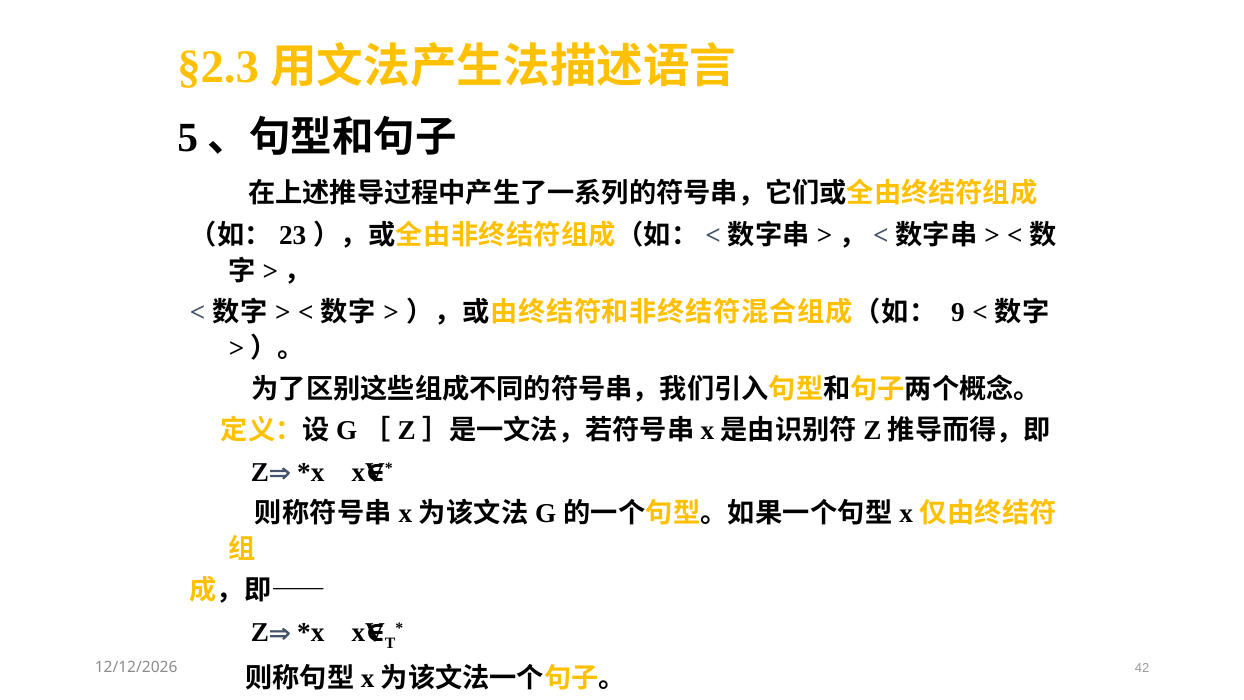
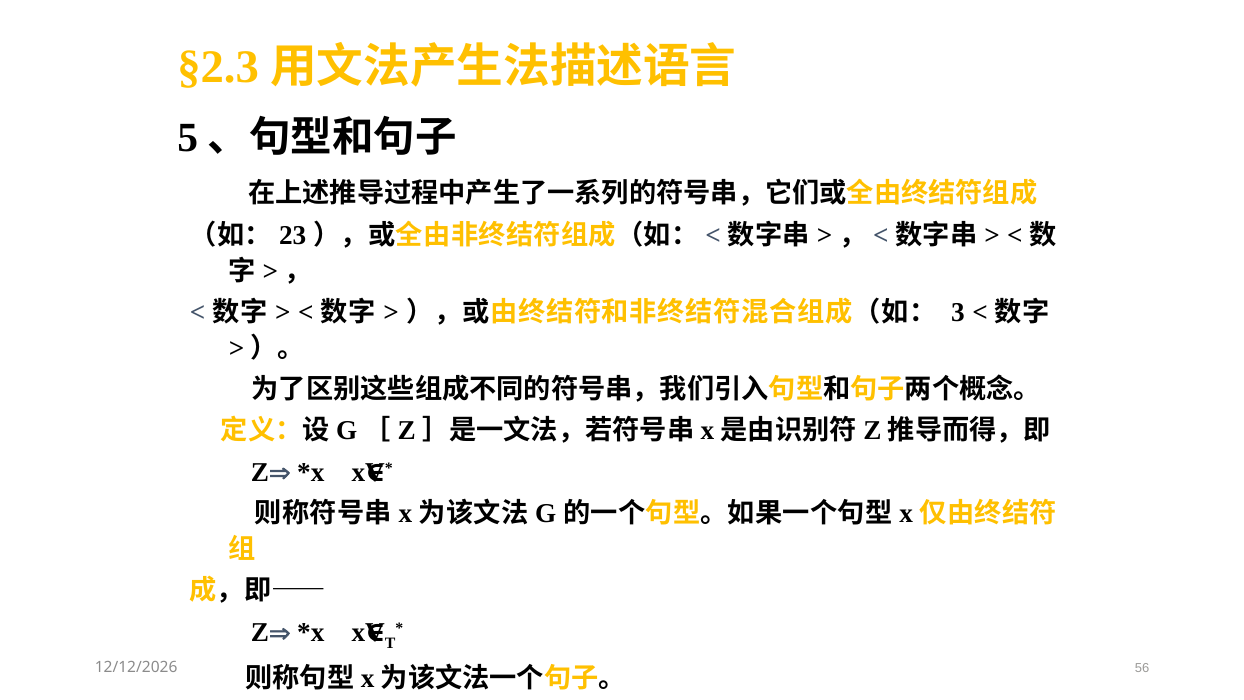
9: 9 -> 3
42: 42 -> 56
